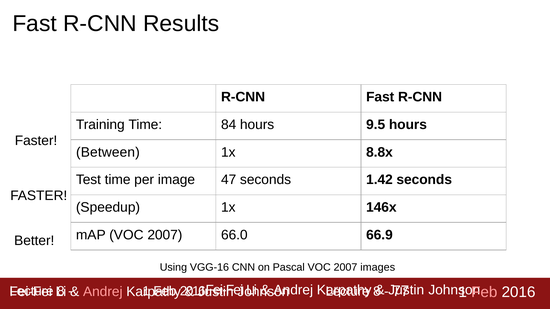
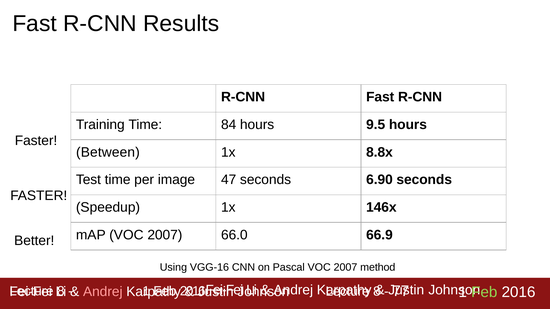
1.42: 1.42 -> 6.90
images: images -> method
Feb at (484, 293) colour: pink -> light green
